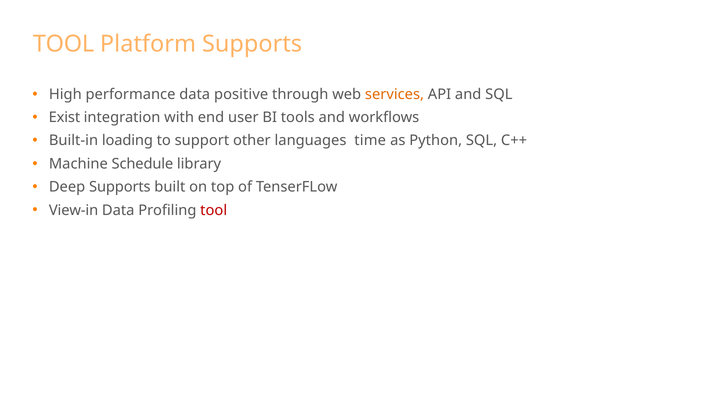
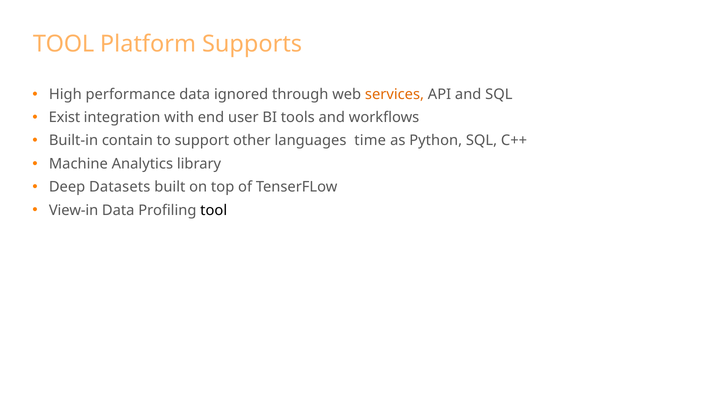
positive: positive -> ignored
loading: loading -> contain
Schedule: Schedule -> Analytics
Deep Supports: Supports -> Datasets
tool at (214, 210) colour: red -> black
